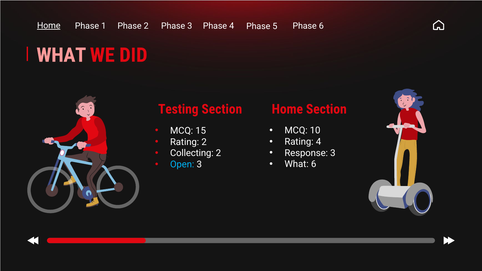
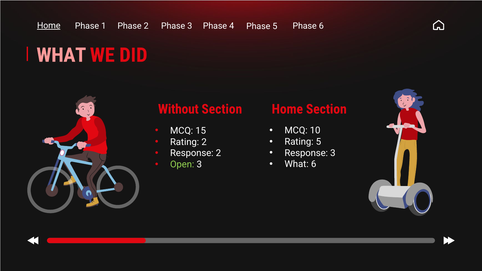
Testing: Testing -> Without
Rating 4: 4 -> 5
Collecting at (192, 153): Collecting -> Response
Open colour: light blue -> light green
